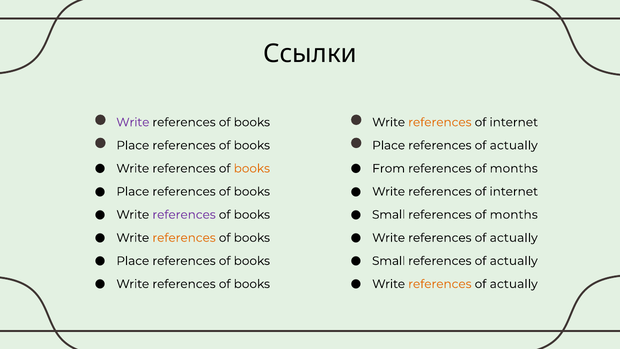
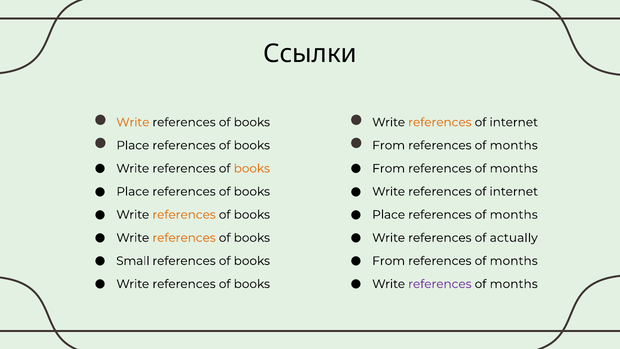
Write at (133, 122) colour: purple -> orange
Place at (389, 145): Place -> From
actually at (514, 145): actually -> months
references at (184, 215) colour: purple -> orange
Small at (389, 215): Small -> Place
Place at (133, 261): Place -> Small
Small at (389, 261): Small -> From
actually at (514, 261): actually -> months
references at (440, 284) colour: orange -> purple
actually at (514, 284): actually -> months
